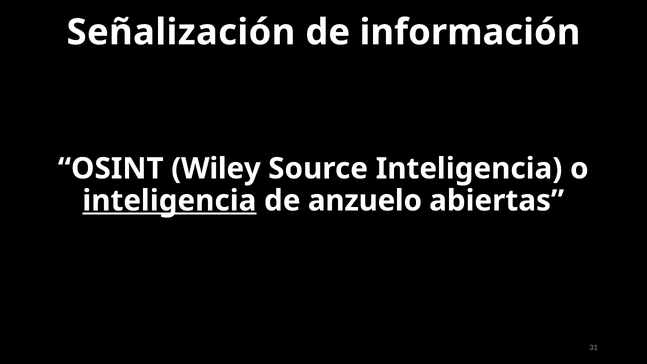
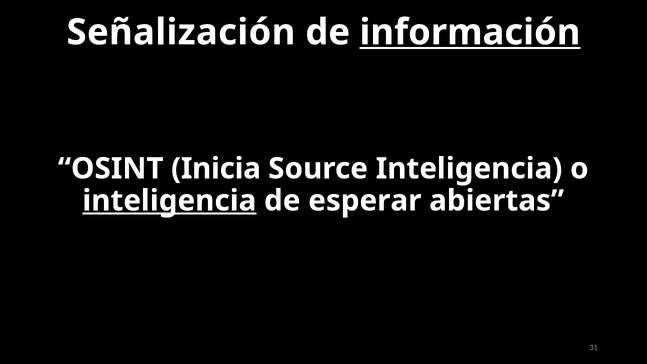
información underline: none -> present
Wiley: Wiley -> Inicia
anzuelo: anzuelo -> esperar
